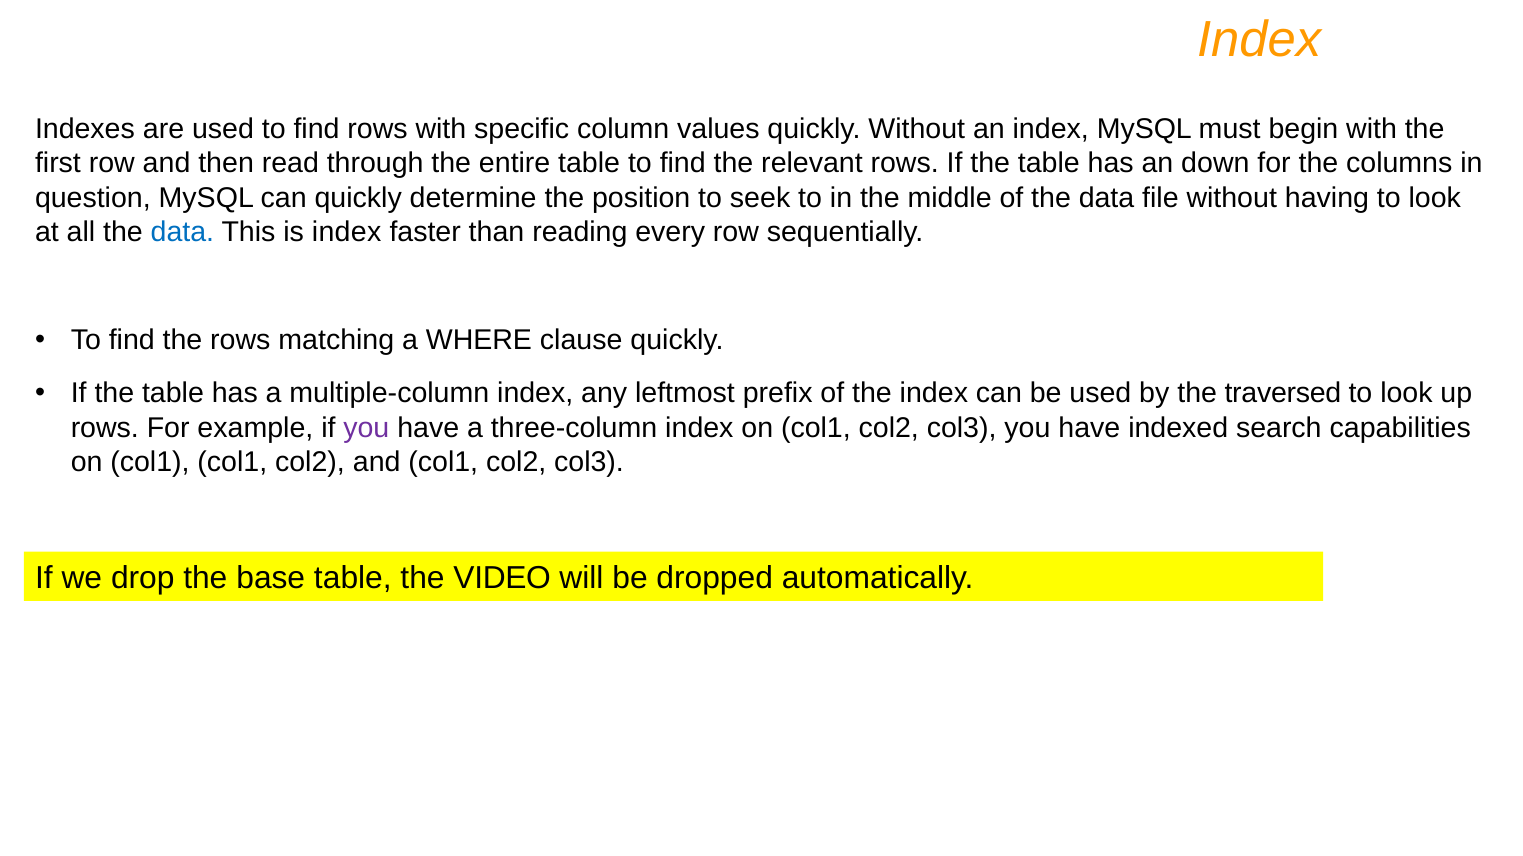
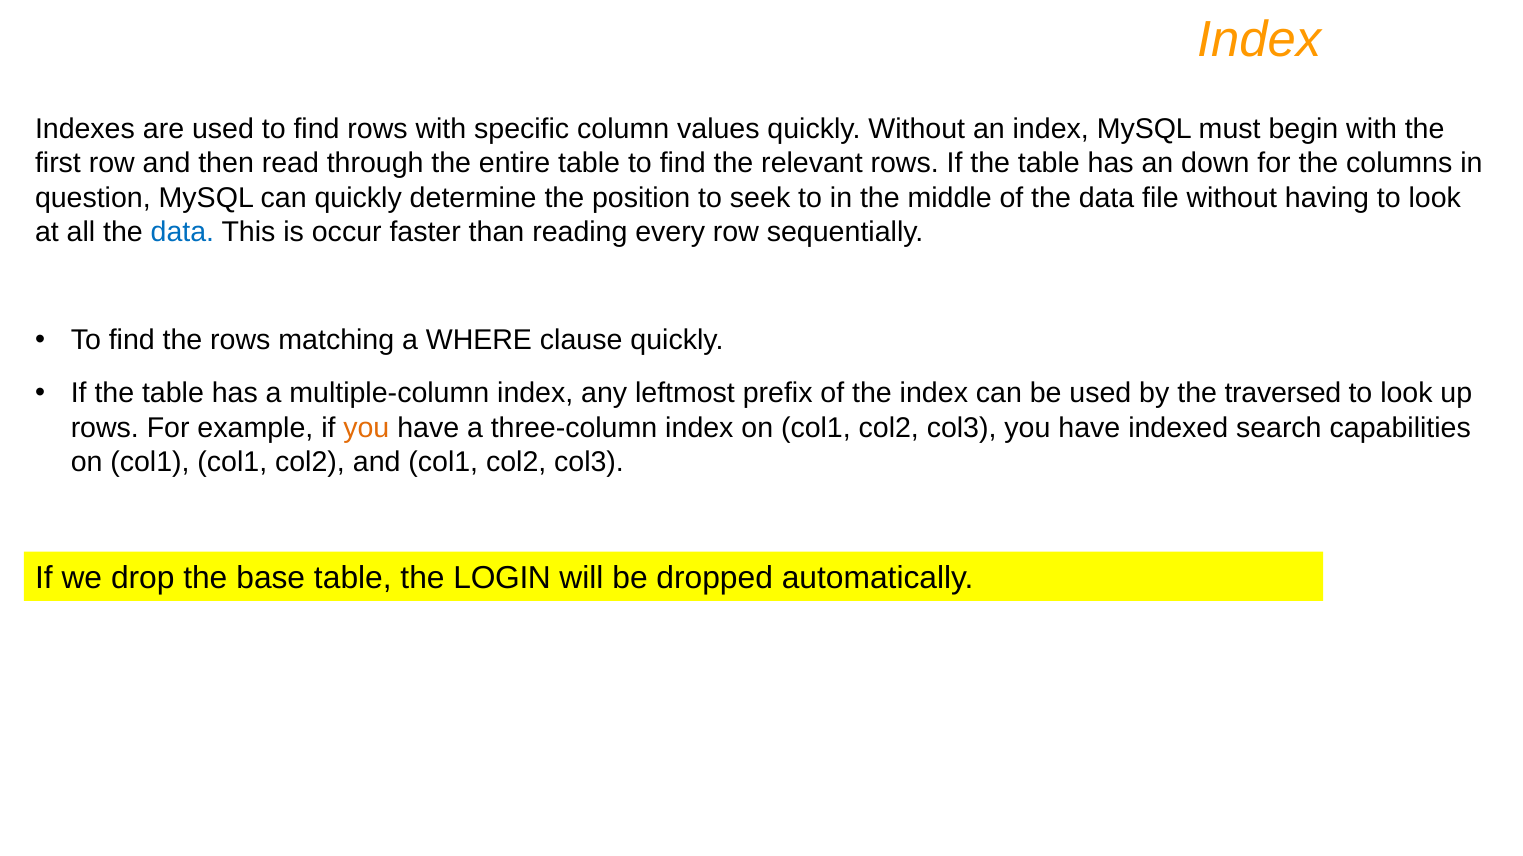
is index: index -> occur
you at (366, 428) colour: purple -> orange
VIDEO: VIDEO -> LOGIN
